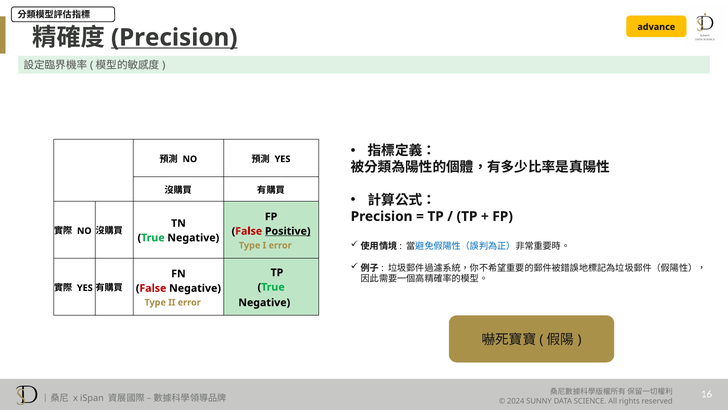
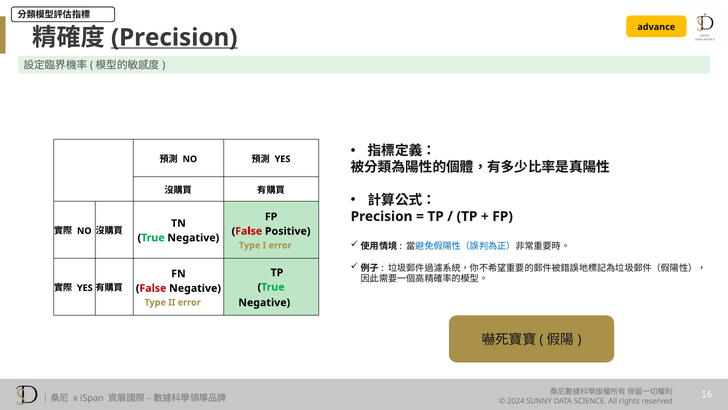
Positive underline: present -> none
